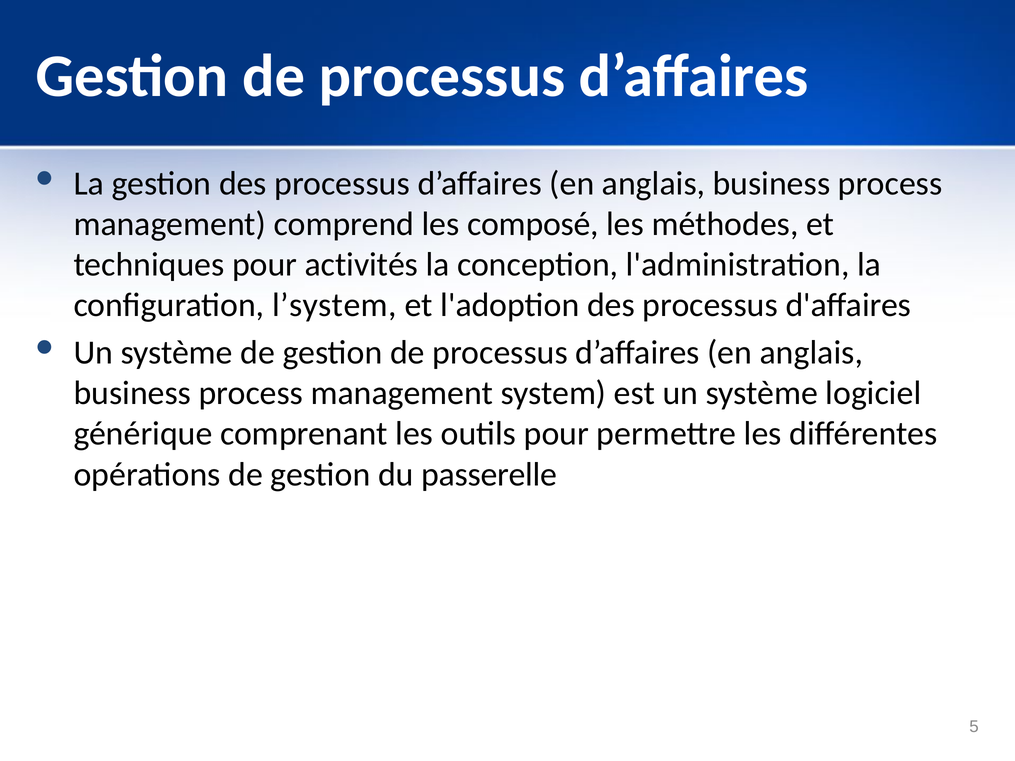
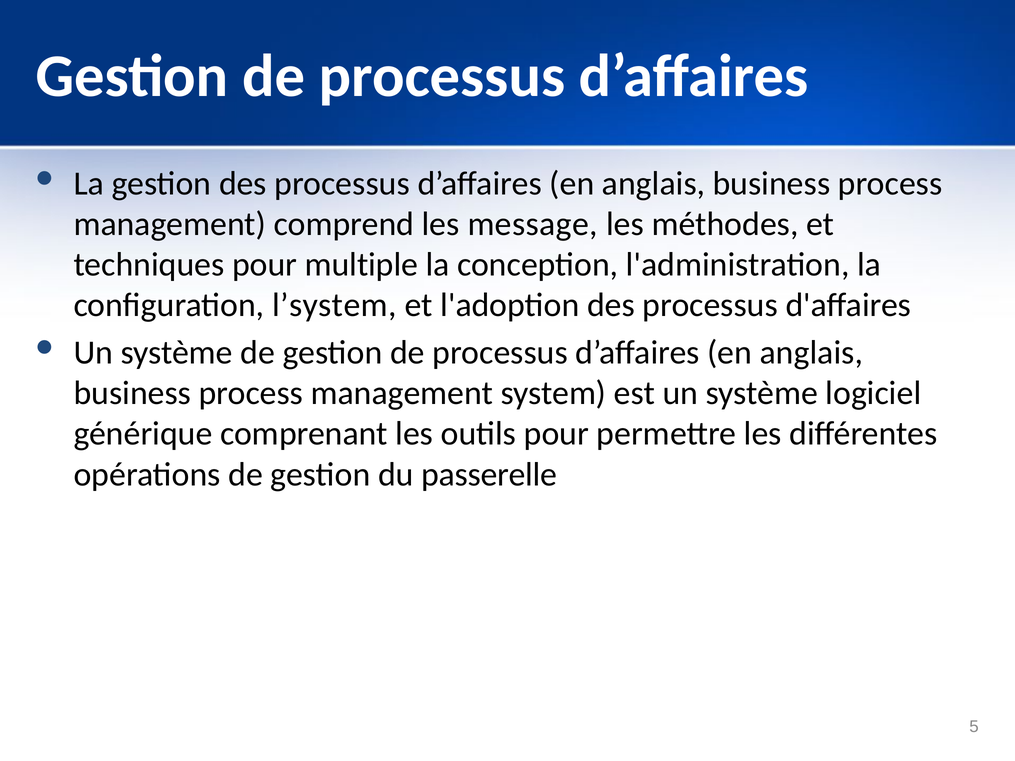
composé: composé -> message
activités: activités -> multiple
